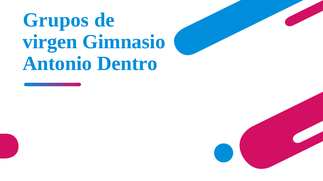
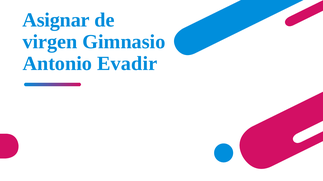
Grupos: Grupos -> Asignar
Dentro: Dentro -> Evadir
